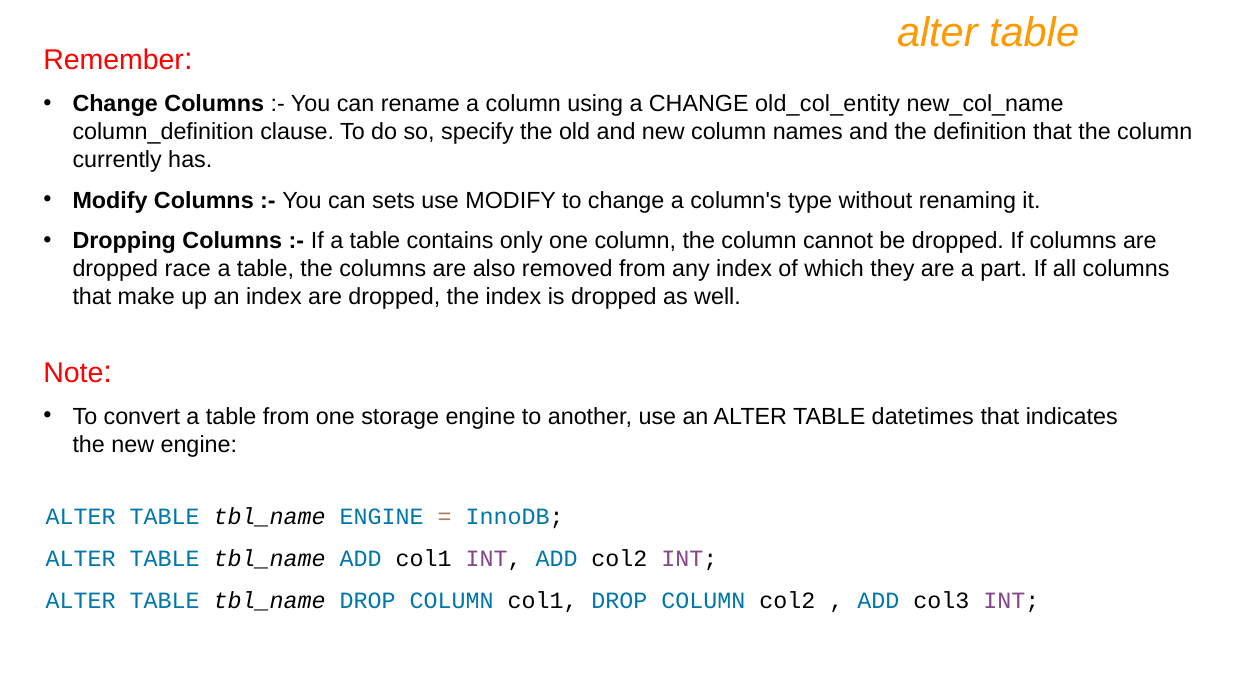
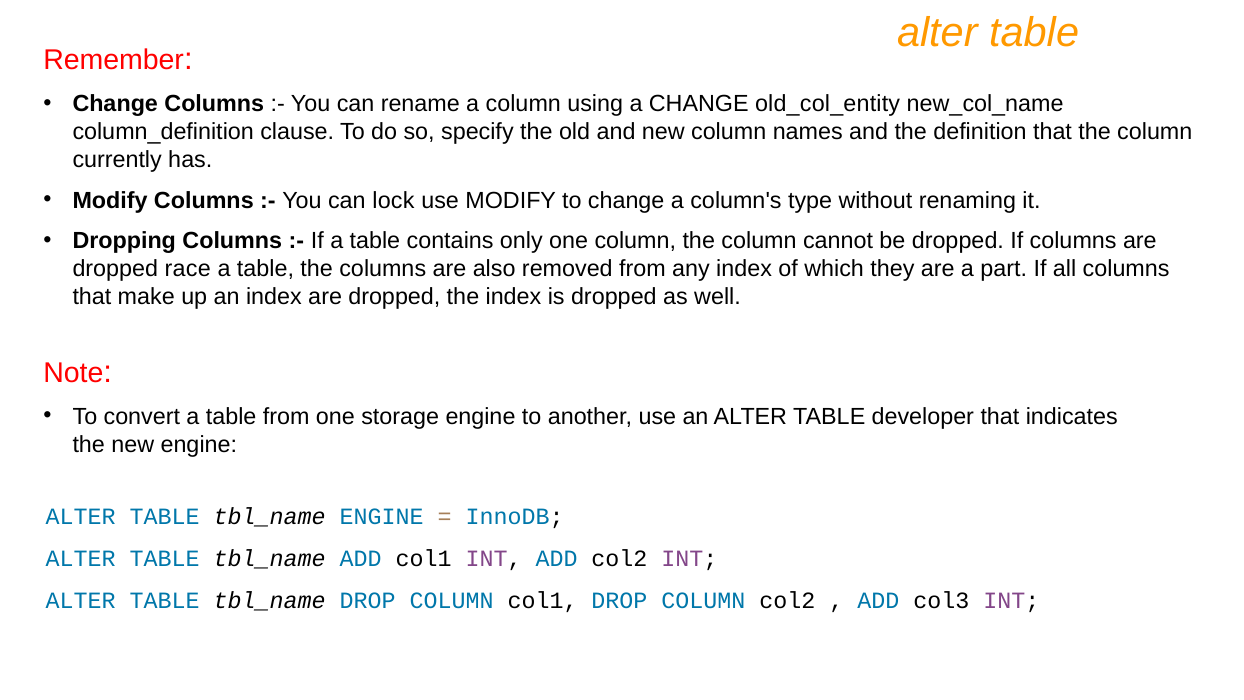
sets: sets -> lock
datetimes: datetimes -> developer
